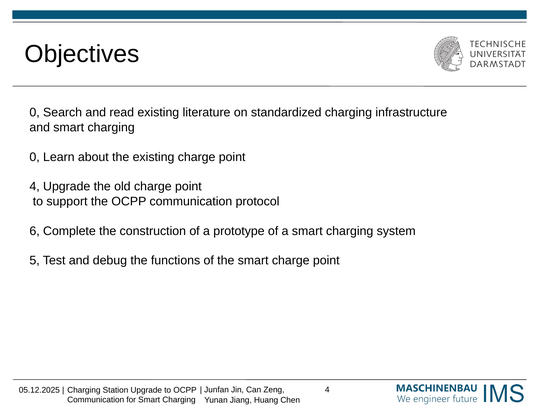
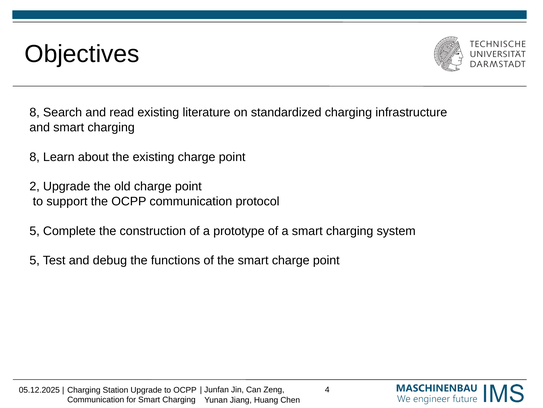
0 at (35, 112): 0 -> 8
0 at (35, 157): 0 -> 8
4 at (35, 186): 4 -> 2
6 at (35, 231): 6 -> 5
